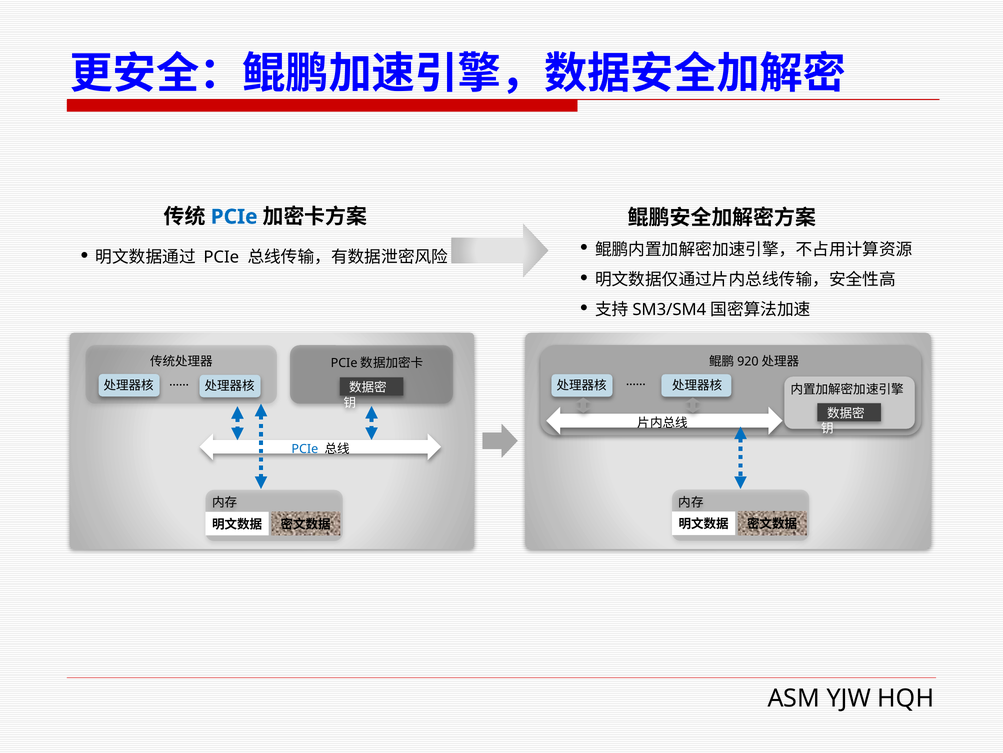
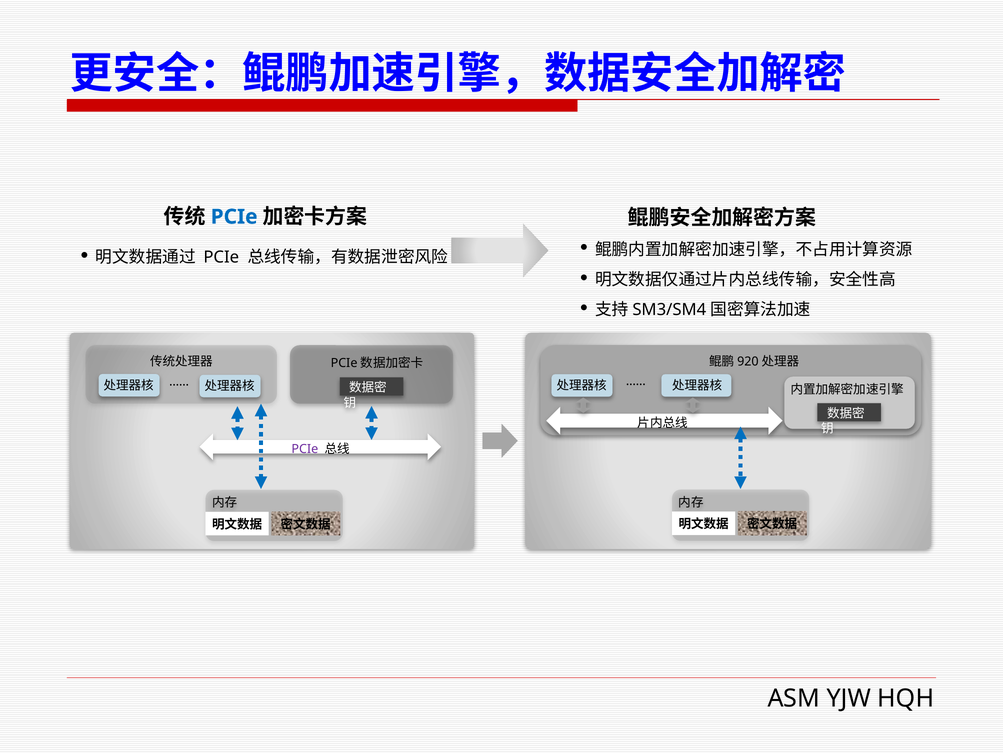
PCIe at (305, 449) colour: blue -> purple
